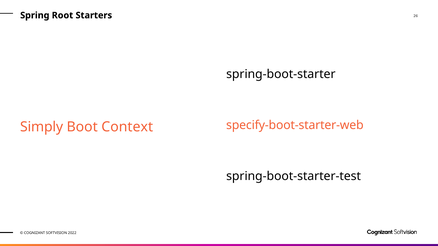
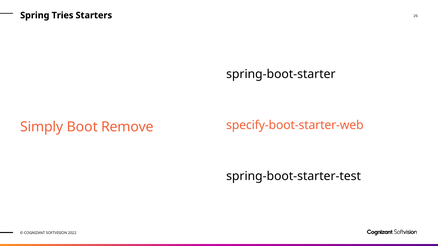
Root: Root -> Tries
Context: Context -> Remove
